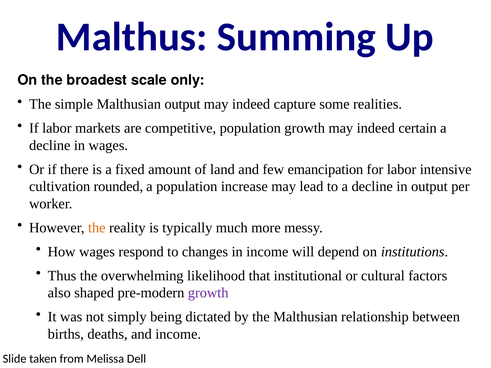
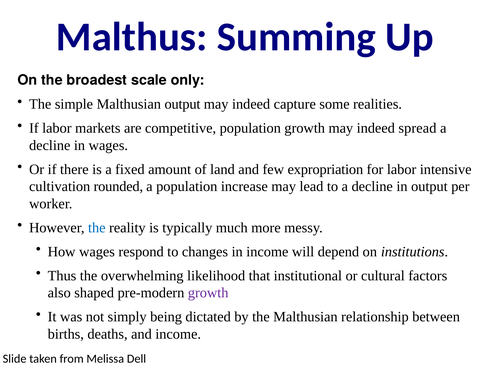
certain: certain -> spread
emancipation: emancipation -> expropriation
the at (97, 228) colour: orange -> blue
